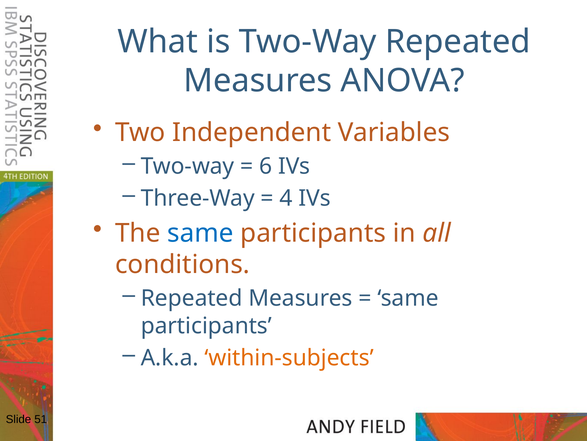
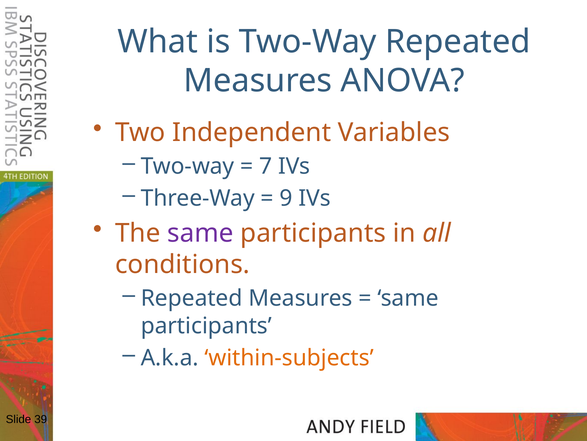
6: 6 -> 7
4: 4 -> 9
same at (200, 233) colour: blue -> purple
51: 51 -> 39
